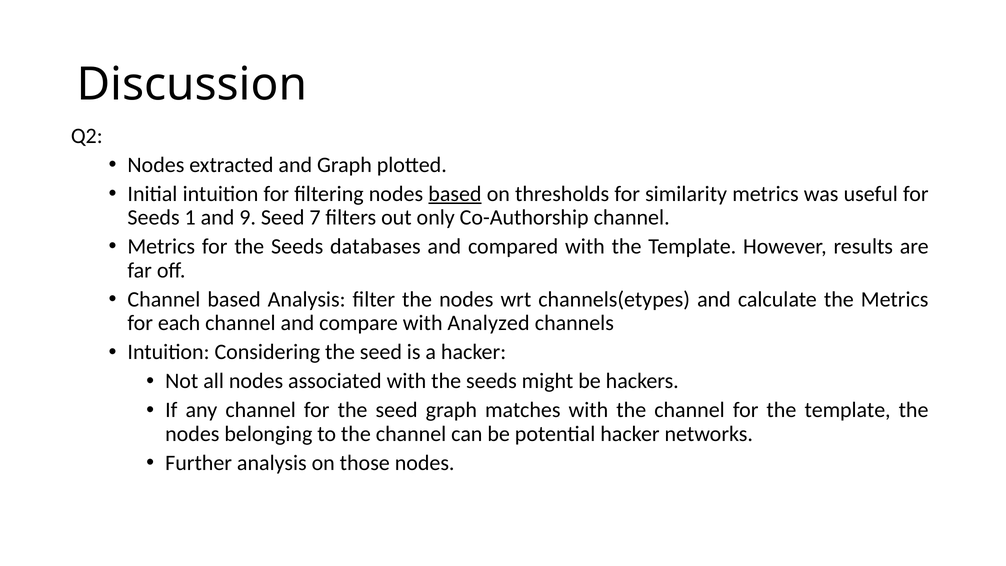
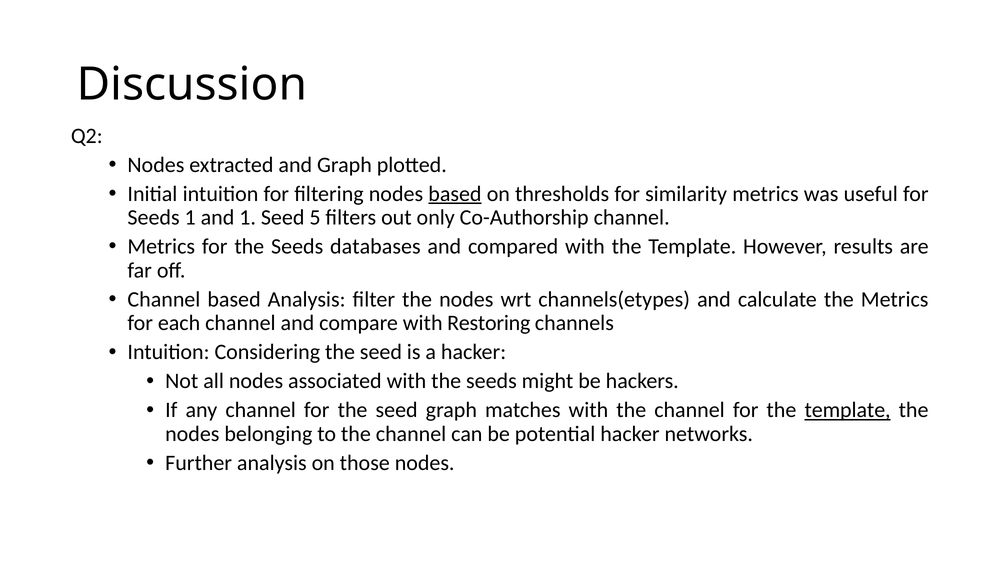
and 9: 9 -> 1
7: 7 -> 5
Analyzed: Analyzed -> Restoring
template at (848, 410) underline: none -> present
